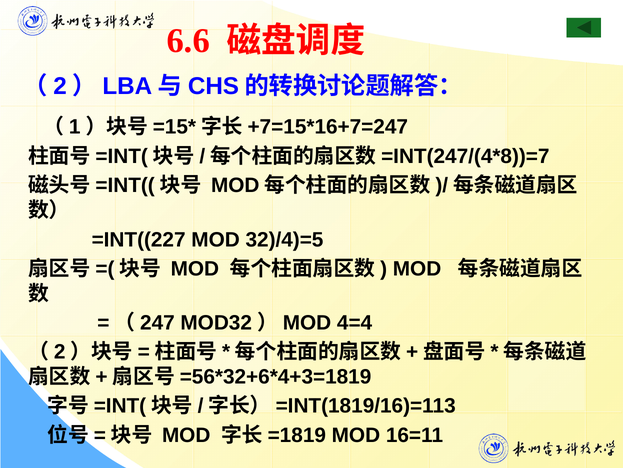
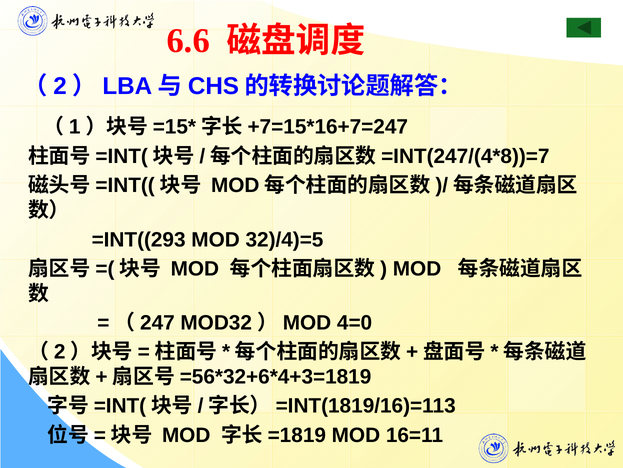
=INT((227: =INT((227 -> =INT((293
4=4: 4=4 -> 4=0
